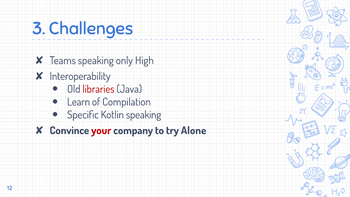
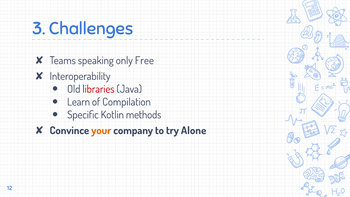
High: High -> Free
Kotlin speaking: speaking -> methods
your colour: red -> orange
